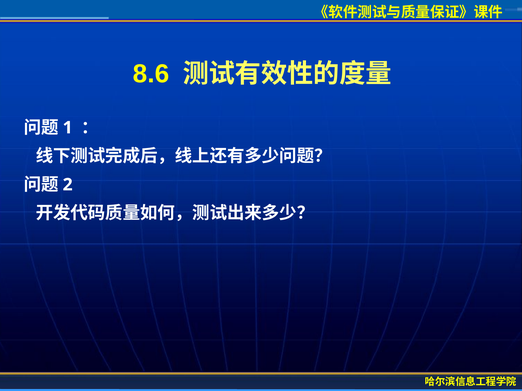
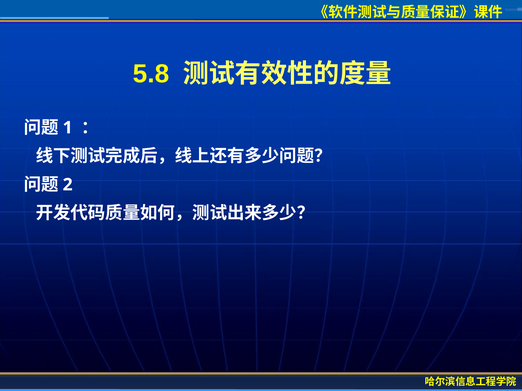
8.6: 8.6 -> 5.8
